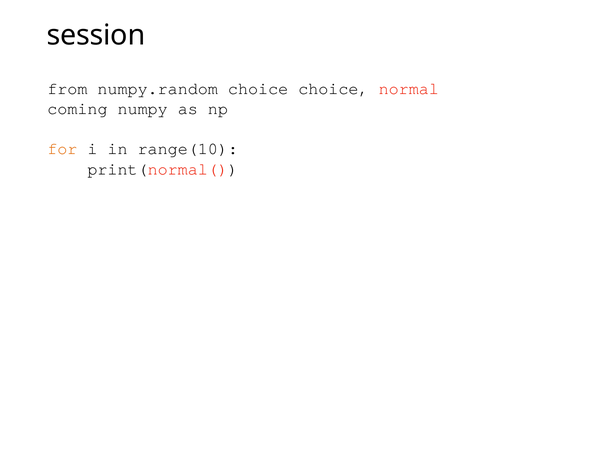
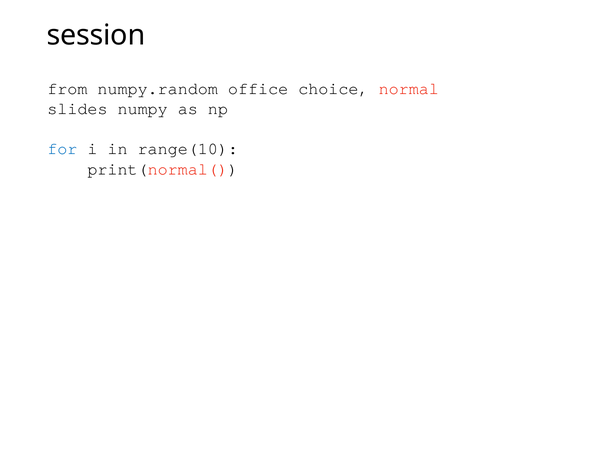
numpy.random choice: choice -> office
coming: coming -> slides
for colour: orange -> blue
